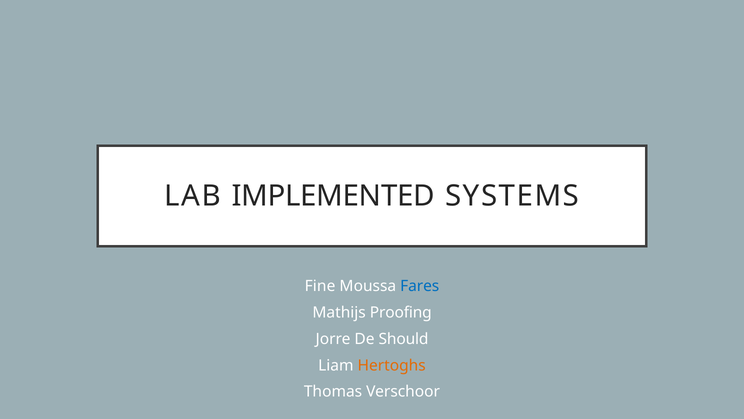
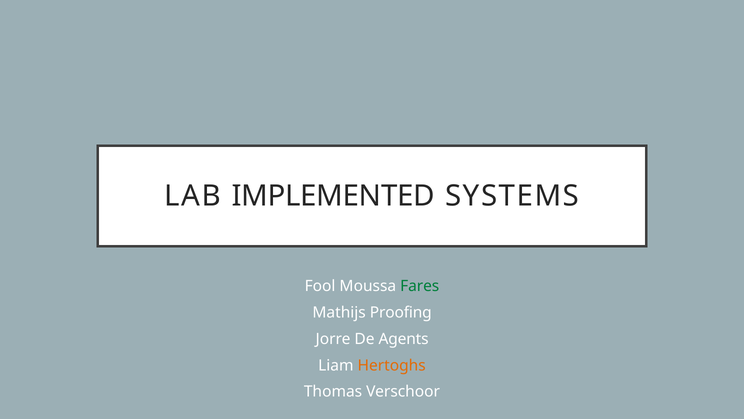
Fine: Fine -> Fool
Fares colour: blue -> green
Should: Should -> Agents
